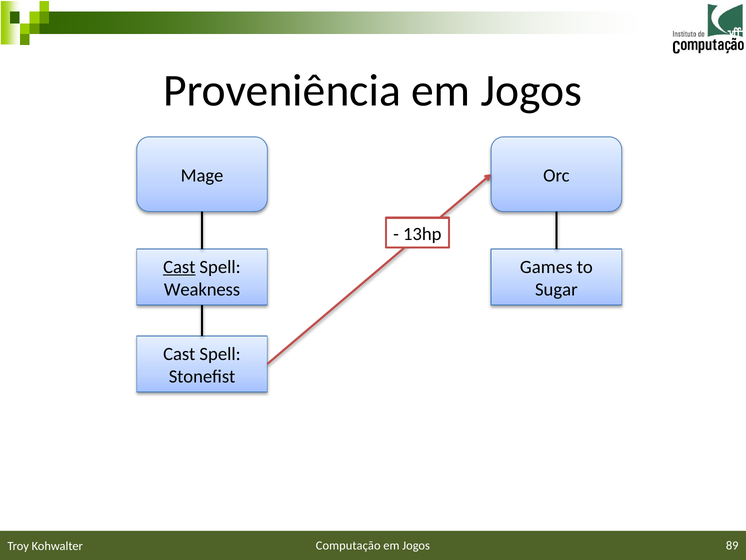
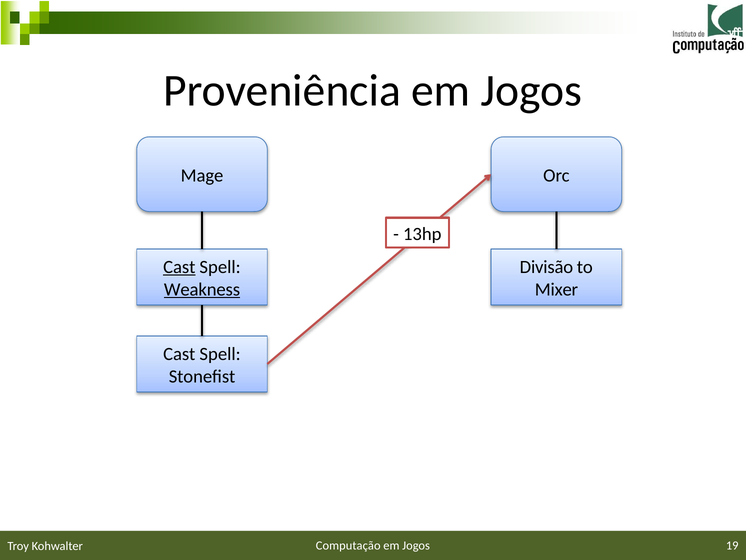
Games: Games -> Divisão
Weakness underline: none -> present
Sugar: Sugar -> Mixer
89: 89 -> 19
